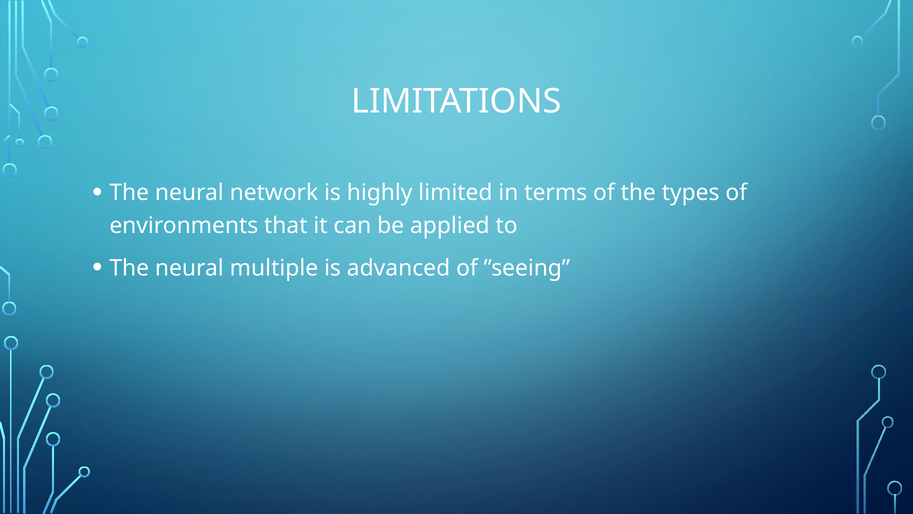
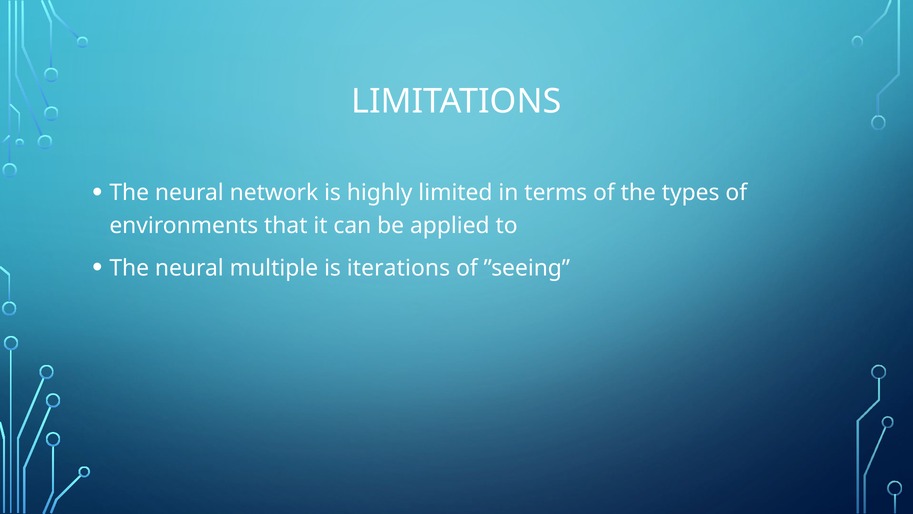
advanced: advanced -> iterations
